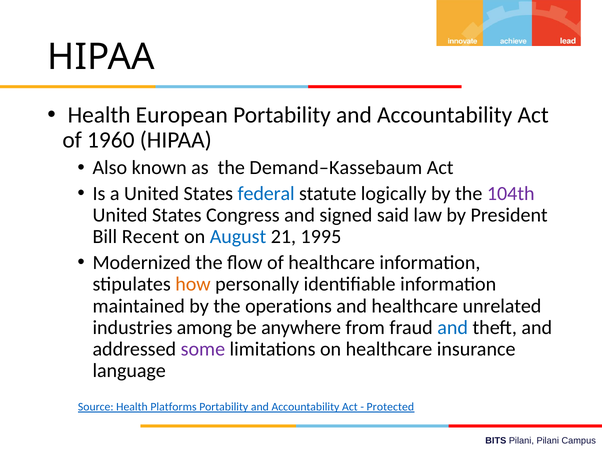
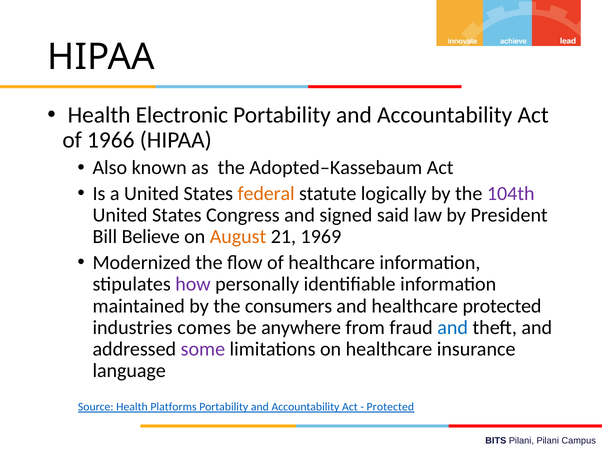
European: European -> Electronic
1960: 1960 -> 1966
Demand–Kassebaum: Demand–Kassebaum -> Adopted–Kassebaum
federal colour: blue -> orange
Recent: Recent -> Believe
August colour: blue -> orange
1995: 1995 -> 1969
how colour: orange -> purple
operations: operations -> consumers
healthcare unrelated: unrelated -> protected
among: among -> comes
